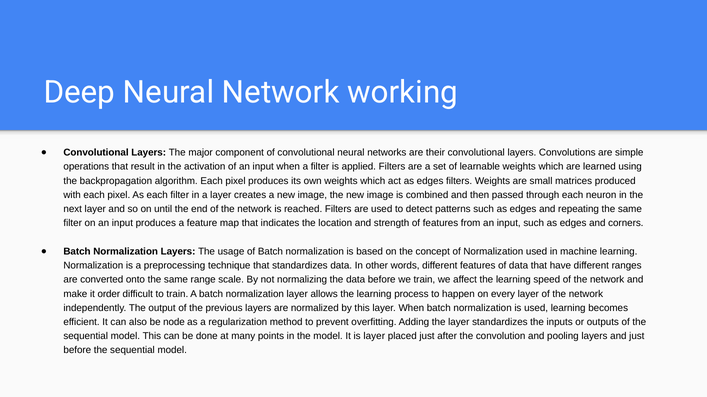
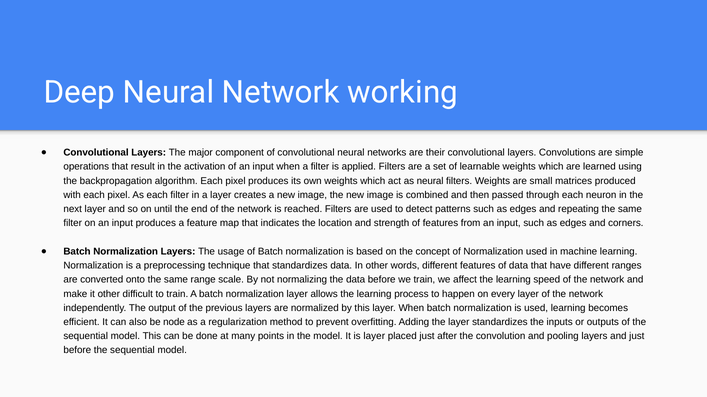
act as edges: edges -> neural
it order: order -> other
